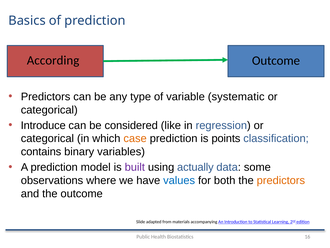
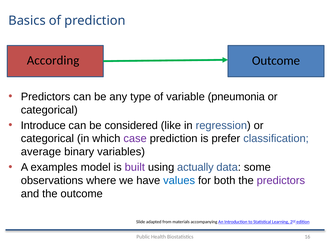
systematic: systematic -> pneumonia
case colour: orange -> purple
points: points -> prefer
contains: contains -> average
A prediction: prediction -> examples
predictors at (281, 180) colour: orange -> purple
